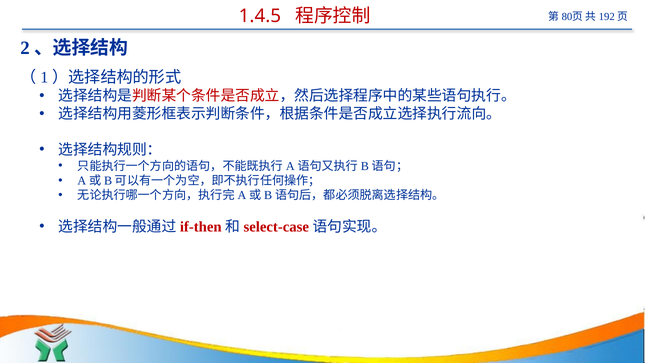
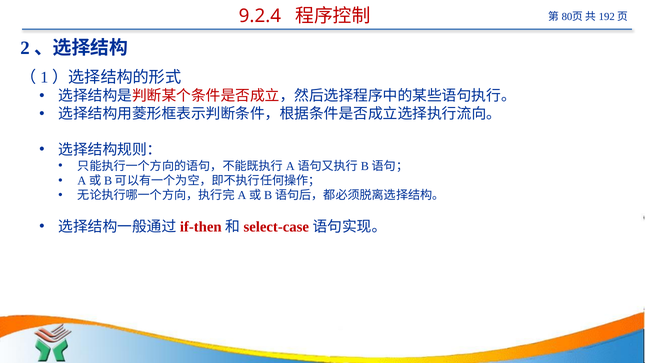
1.4.5: 1.4.5 -> 9.2.4
